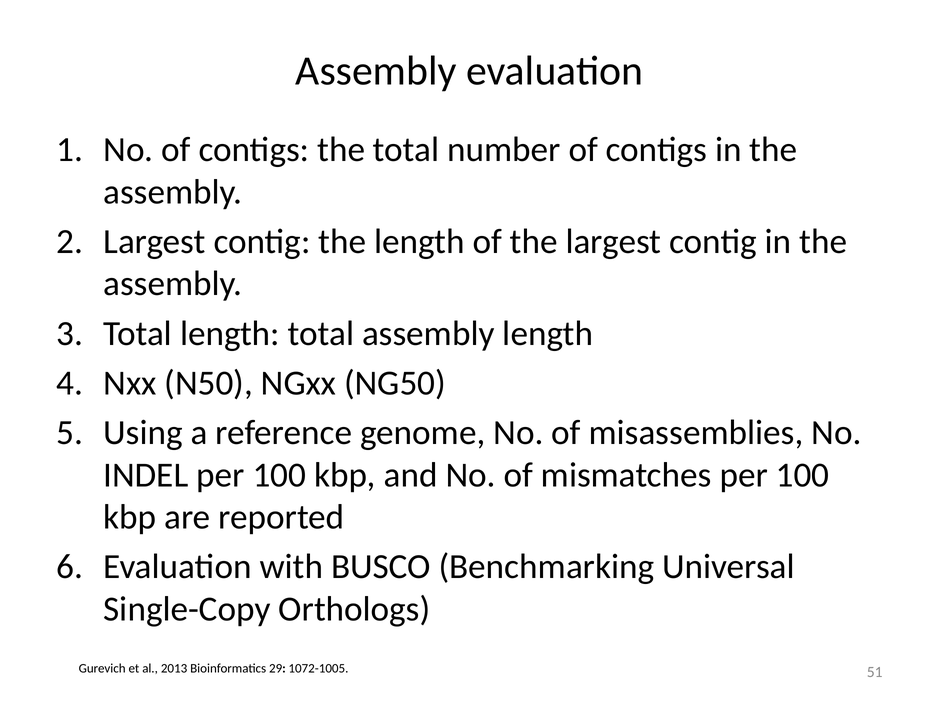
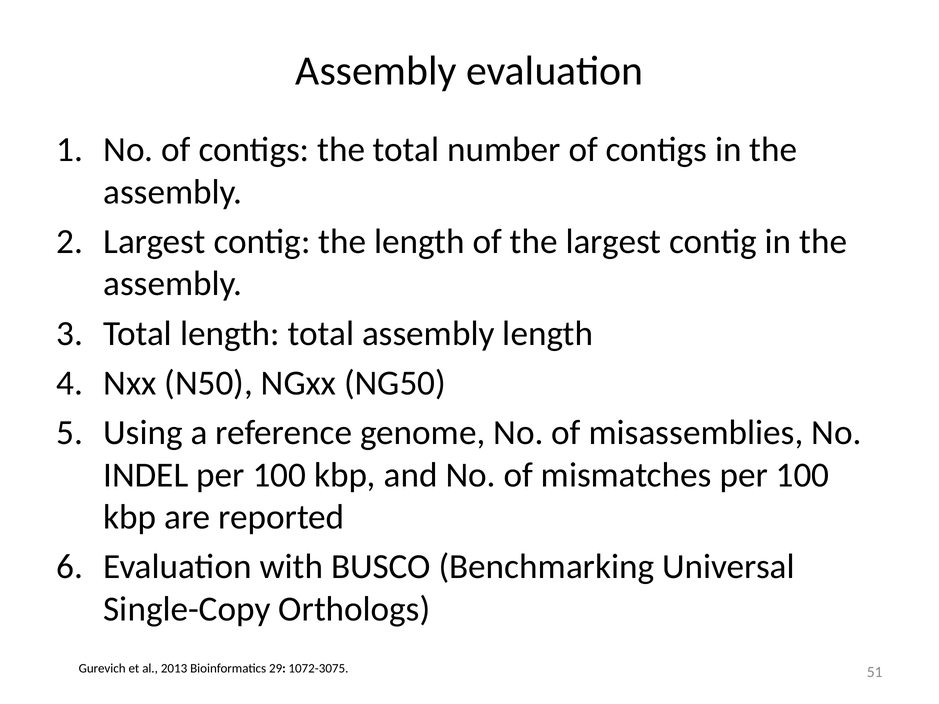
1072-1005: 1072-1005 -> 1072-3075
